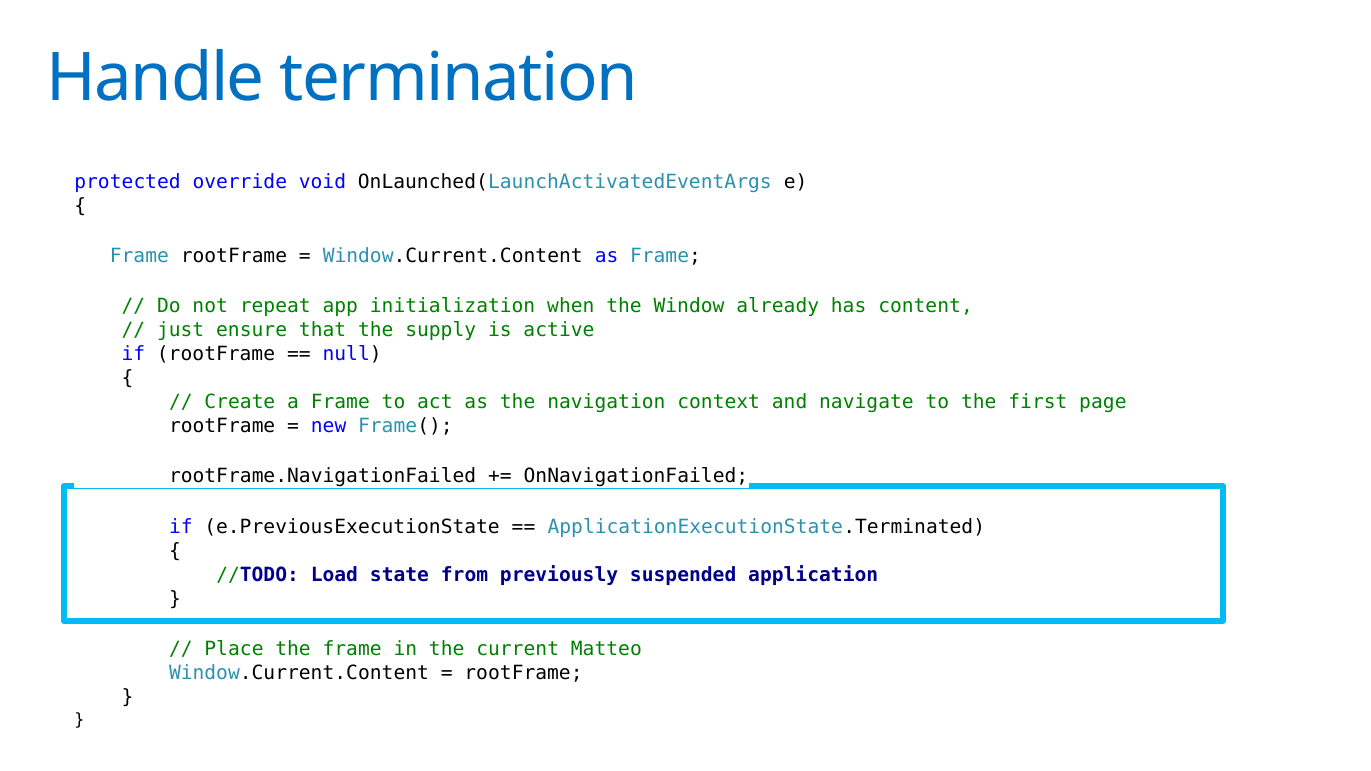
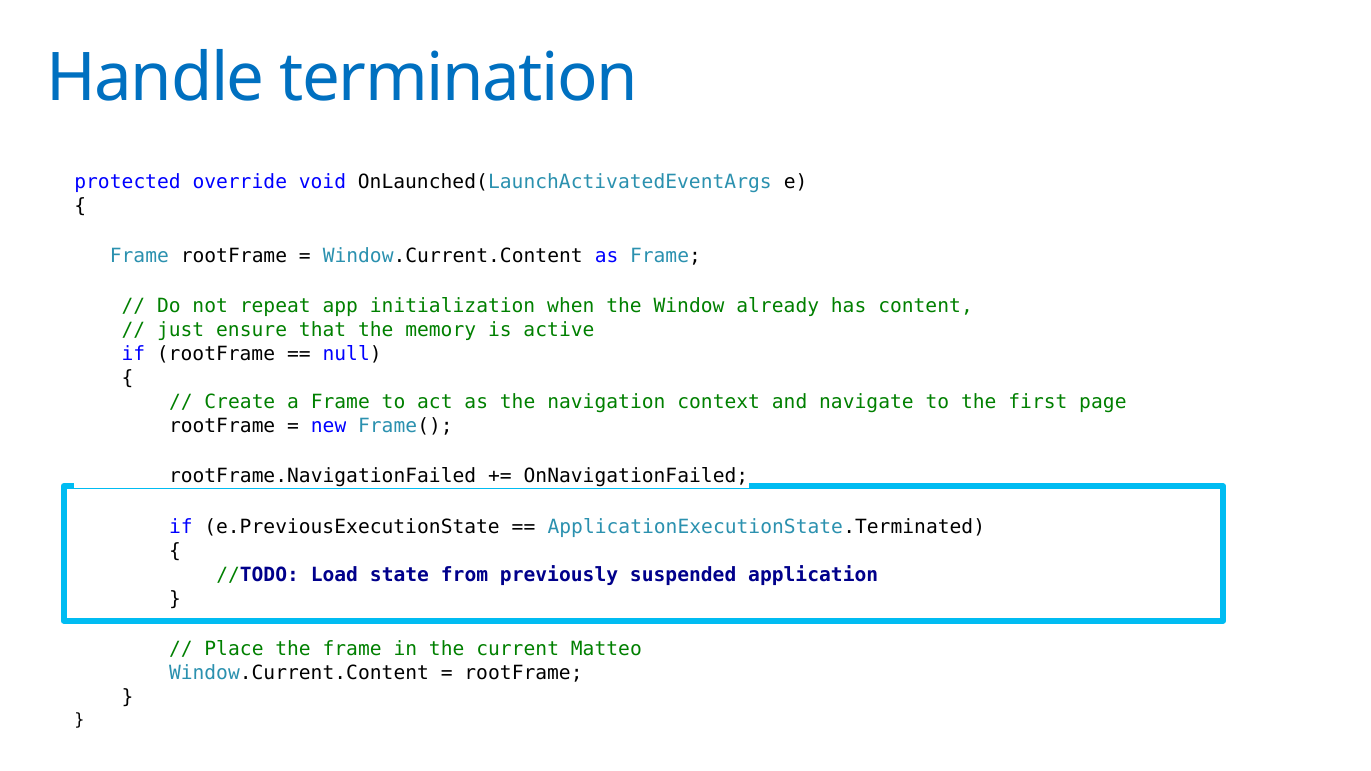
supply: supply -> memory
